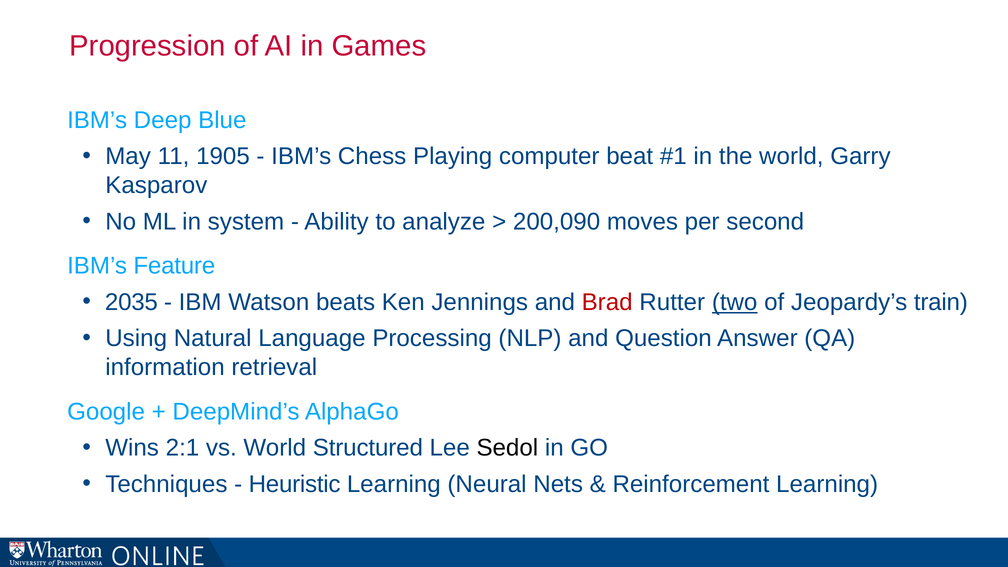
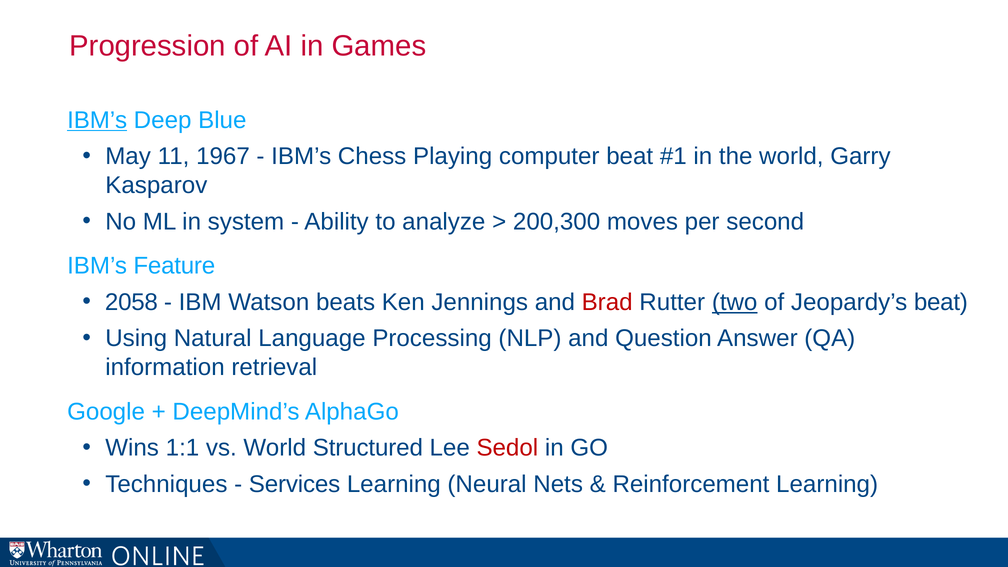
IBM’s at (97, 120) underline: none -> present
1905: 1905 -> 1967
200,090: 200,090 -> 200,300
2035: 2035 -> 2058
Jeopardy’s train: train -> beat
2:1: 2:1 -> 1:1
Sedol colour: black -> red
Heuristic: Heuristic -> Services
